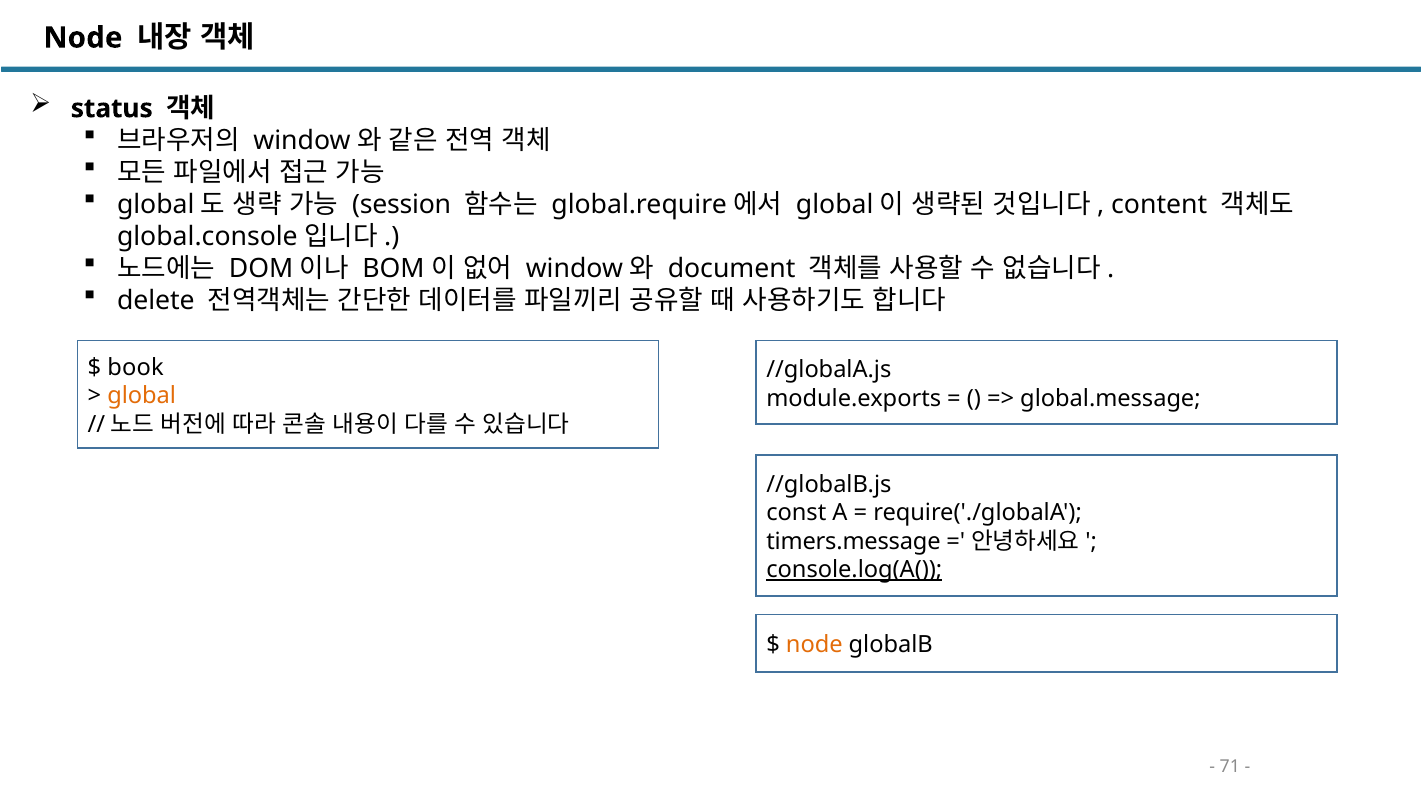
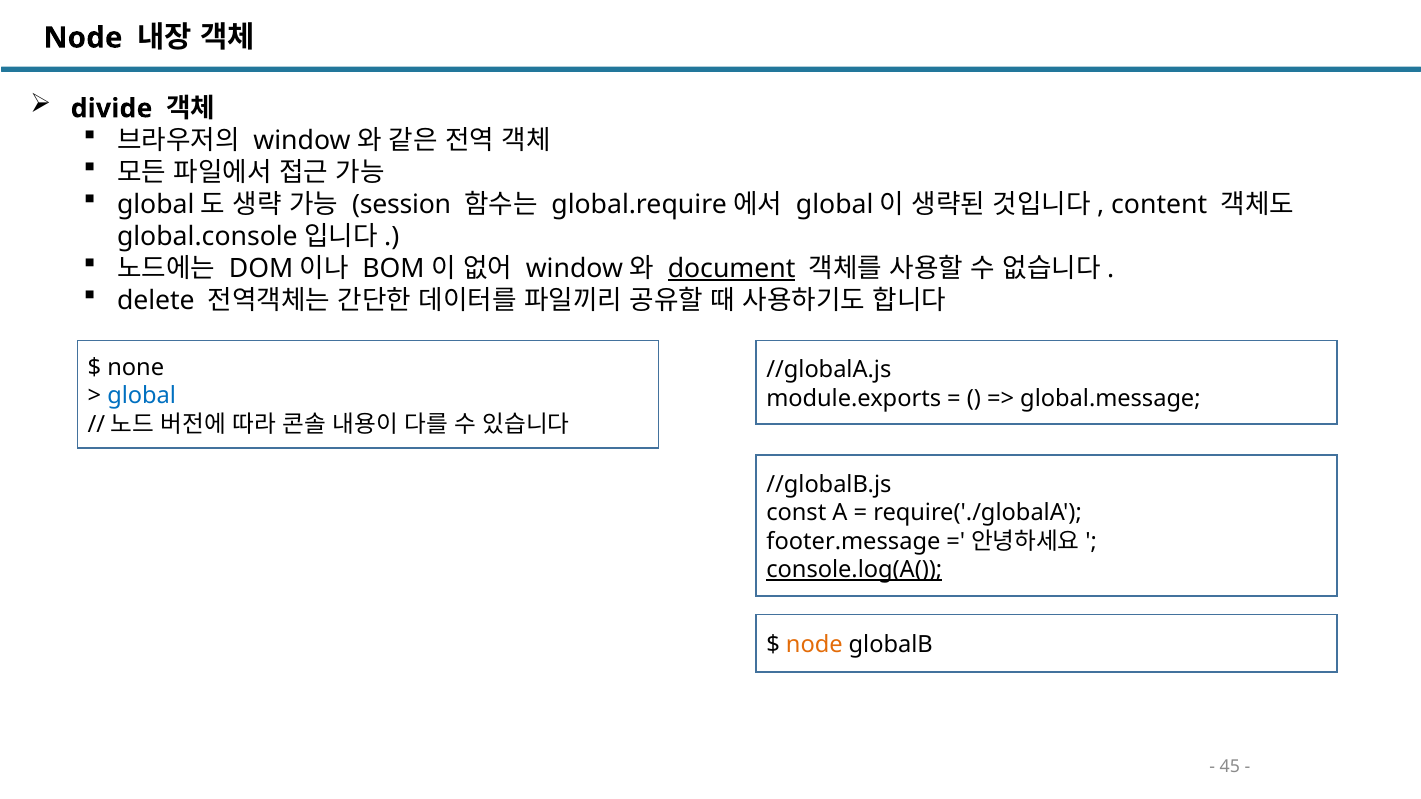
status: status -> divide
document underline: none -> present
book: book -> none
global colour: orange -> blue
timers.message: timers.message -> footer.message
71: 71 -> 45
